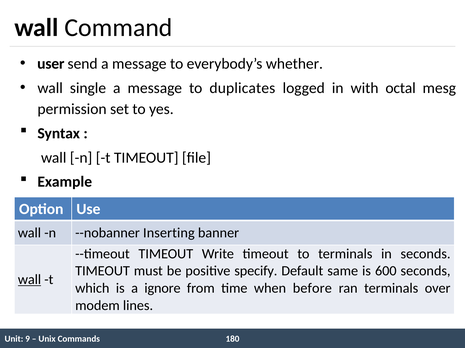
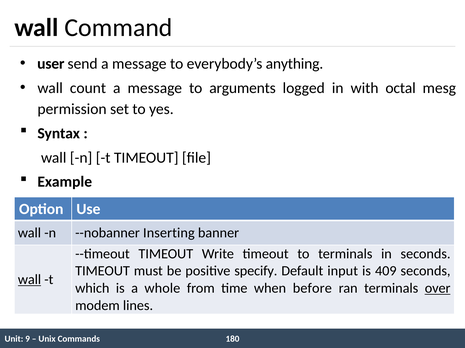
whether: whether -> anything
single: single -> count
duplicates: duplicates -> arguments
same: same -> input
600: 600 -> 409
ignore: ignore -> whole
over underline: none -> present
